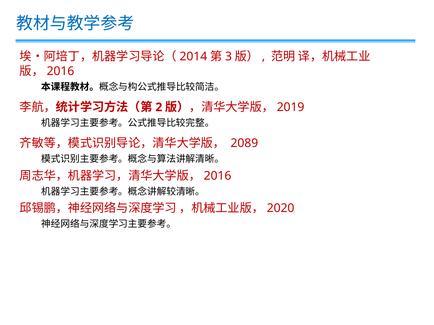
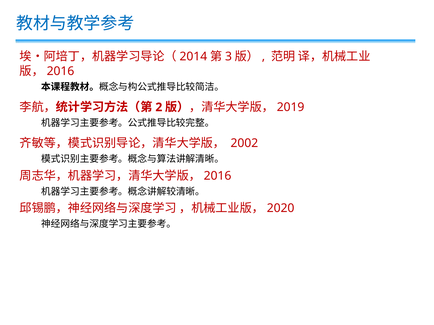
2089: 2089 -> 2002
